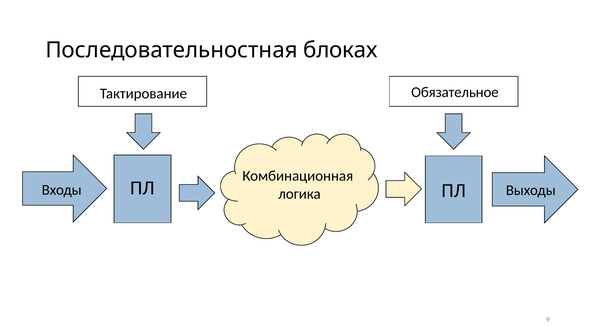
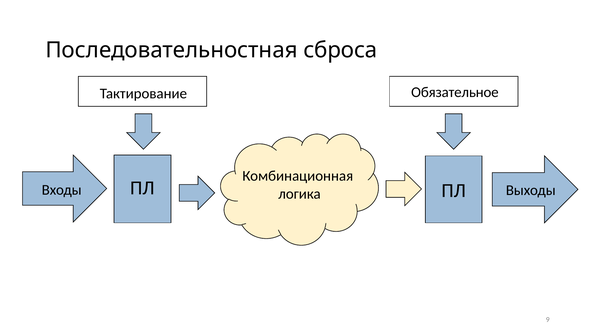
блоках: блоках -> сброса
